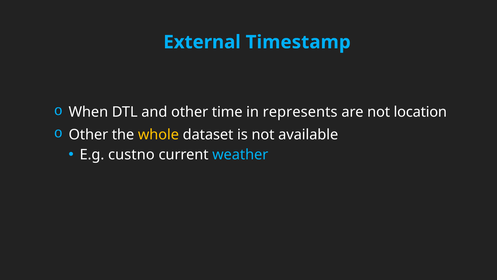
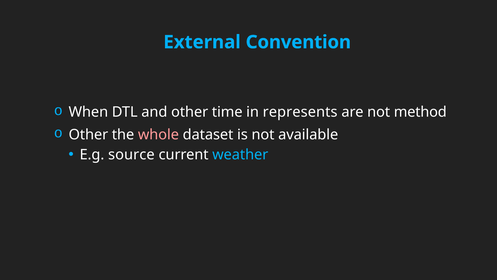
Timestamp: Timestamp -> Convention
location: location -> method
whole colour: yellow -> pink
custno: custno -> source
